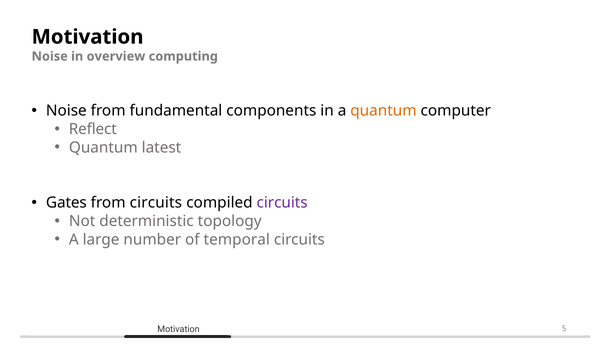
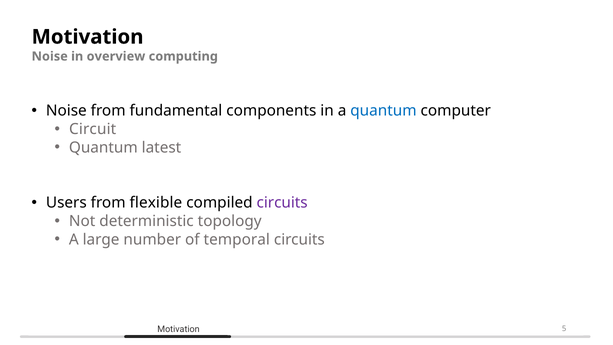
quantum at (383, 111) colour: orange -> blue
Reflect: Reflect -> Circuit
Gates: Gates -> Users
from circuits: circuits -> flexible
